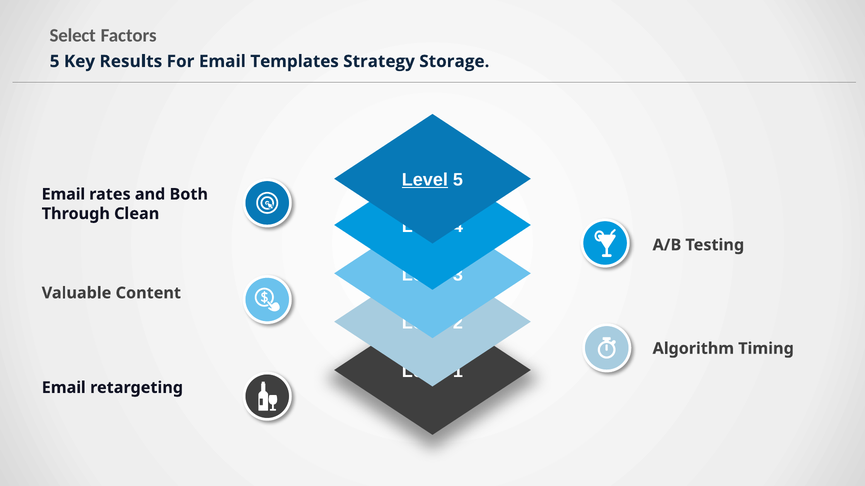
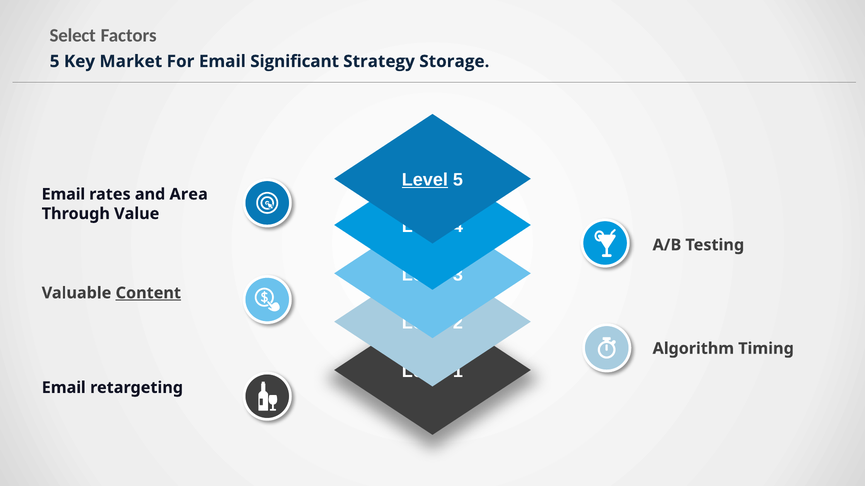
Results: Results -> Market
Templates: Templates -> Significant
Both: Both -> Area
Clean: Clean -> Value
Content underline: none -> present
